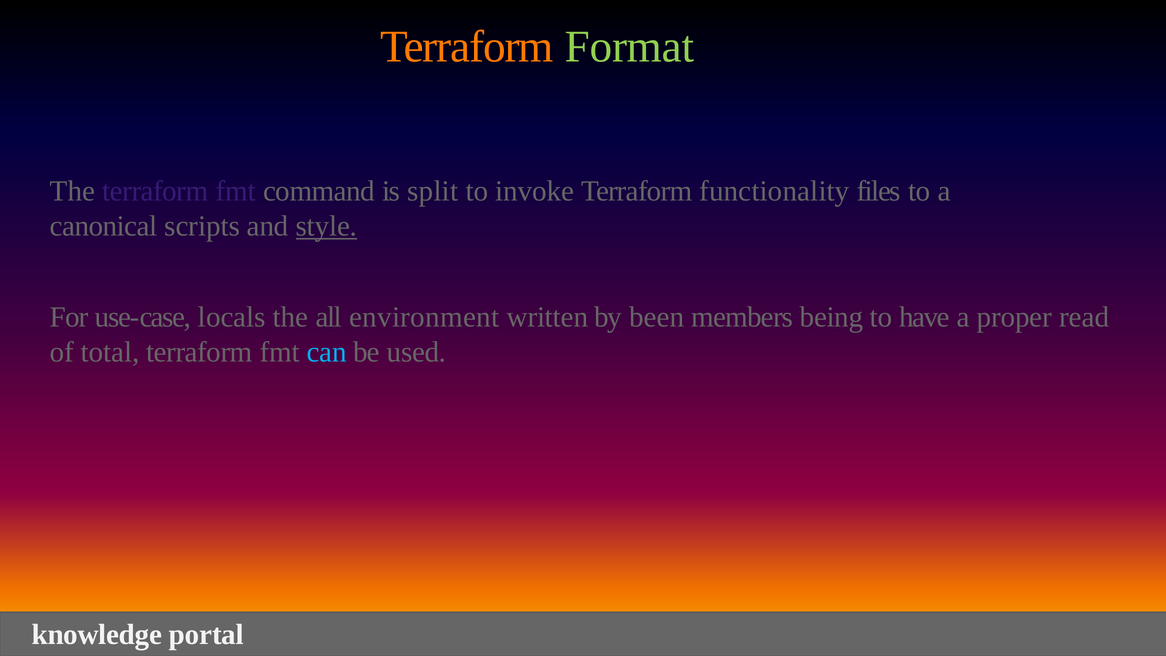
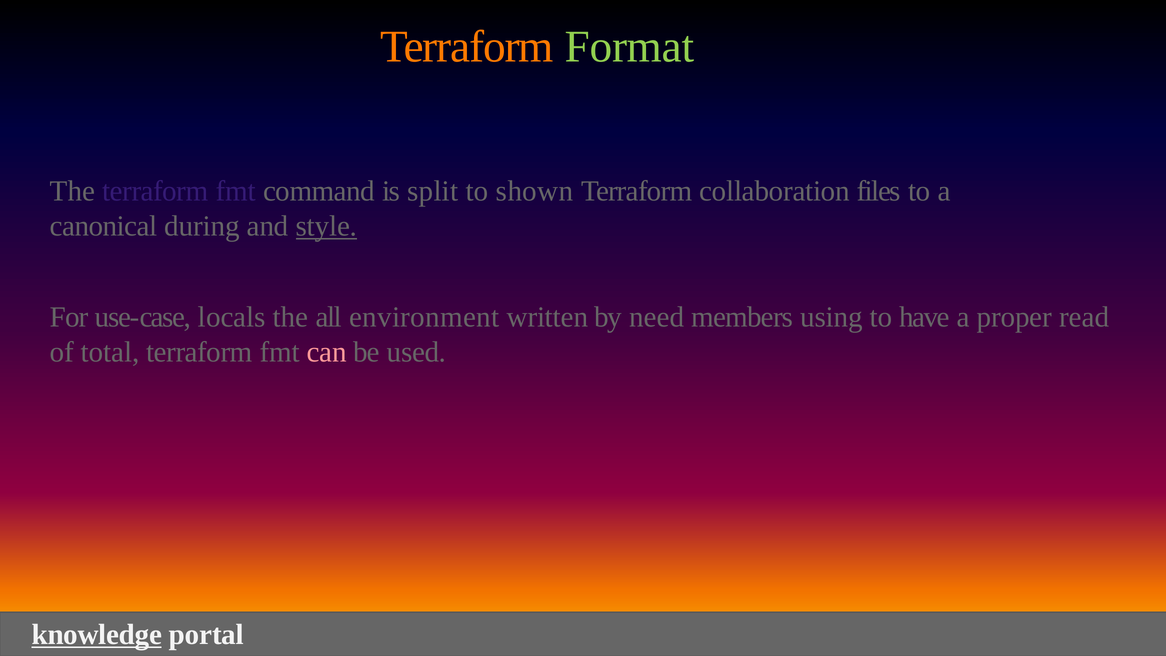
invoke: invoke -> shown
functionality: functionality -> collaboration
scripts: scripts -> during
been: been -> need
being: being -> using
can colour: light blue -> pink
knowledge underline: none -> present
